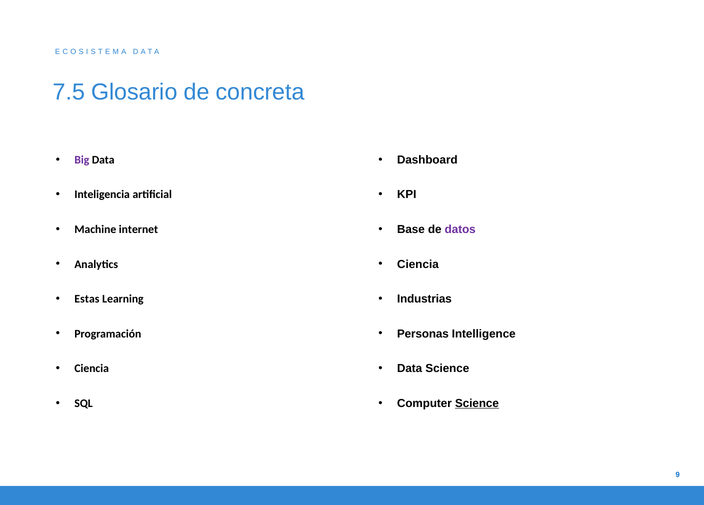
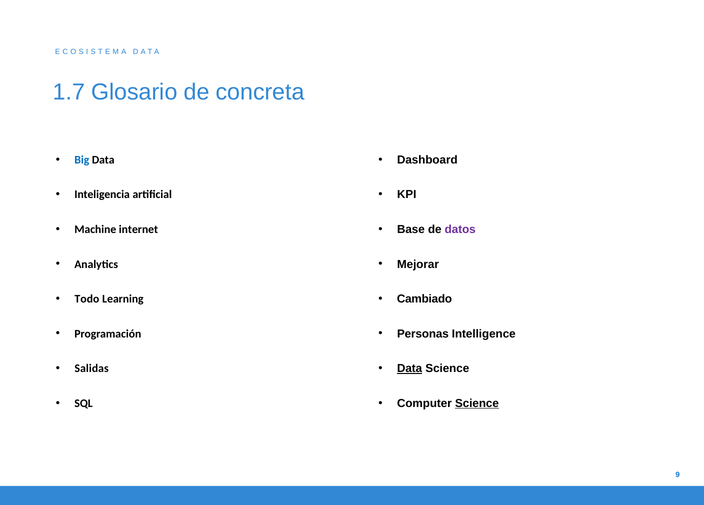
7.5: 7.5 -> 1.7
Big colour: purple -> blue
Ciencia at (418, 264): Ciencia -> Mejorar
Estas: Estas -> Todo
Industrias: Industrias -> Cambiado
Ciencia at (92, 368): Ciencia -> Salidas
Data at (410, 368) underline: none -> present
